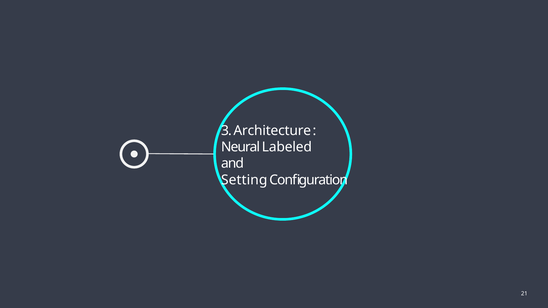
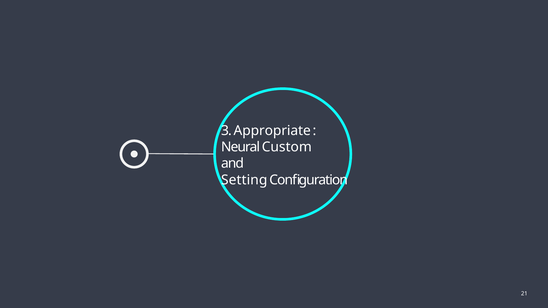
Architecture: Architecture -> Appropriate
Labeled: Labeled -> Custom
